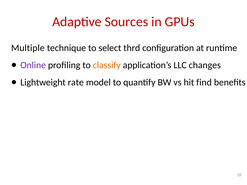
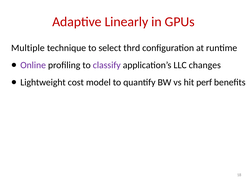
Sources: Sources -> Linearly
classify colour: orange -> purple
rate: rate -> cost
find: find -> perf
